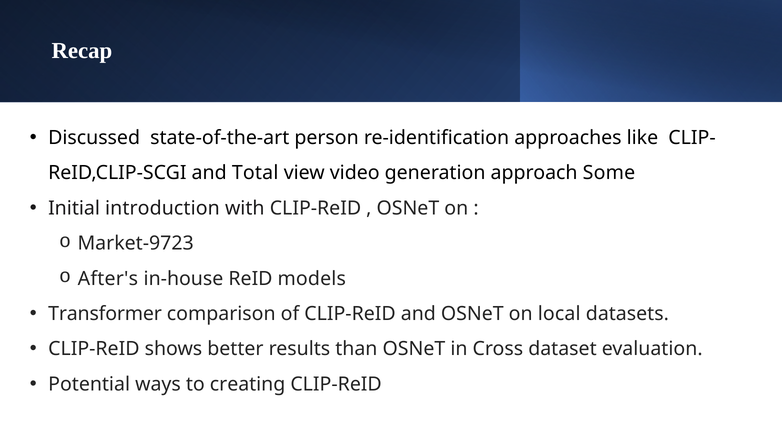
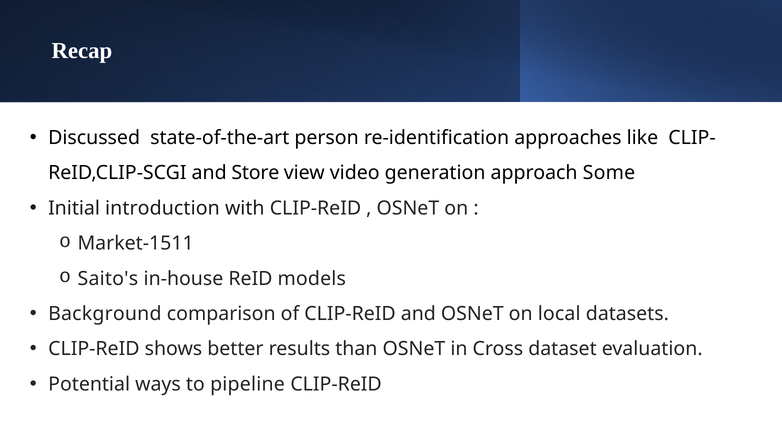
Total: Total -> Store
Market-9723: Market-9723 -> Market-1511
After's: After's -> Saito's
Transformer: Transformer -> Background
creating: creating -> pipeline
